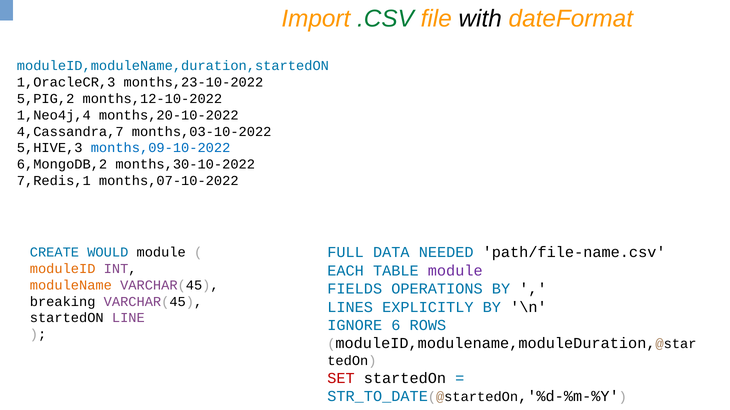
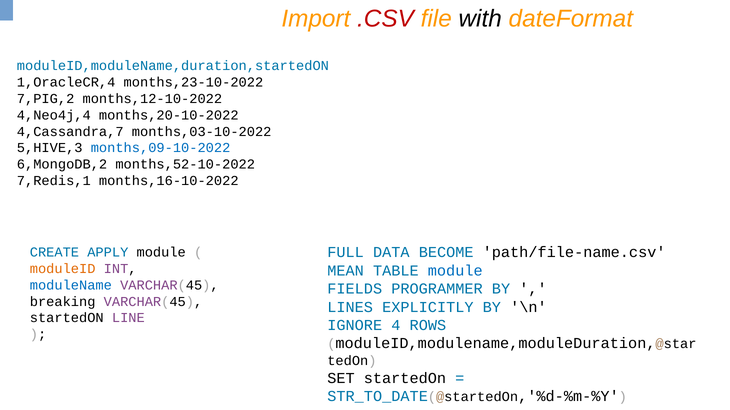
.CSV colour: green -> red
1,OracleCR,3: 1,OracleCR,3 -> 1,OracleCR,4
5,PIG,2: 5,PIG,2 -> 7,PIG,2
1,Neo4j,4: 1,Neo4j,4 -> 4,Neo4j,4
months,30-10-2022: months,30-10-2022 -> months,52-10-2022
months,07-10-2022: months,07-10-2022 -> months,16-10-2022
NEEDED: NEEDED -> BECOME
WOULD: WOULD -> APPLY
EACH: EACH -> MEAN
module at (455, 271) colour: purple -> blue
moduleName colour: orange -> blue
OPERATIONS: OPERATIONS -> PROGRAMMER
6: 6 -> 4
SET colour: red -> black
